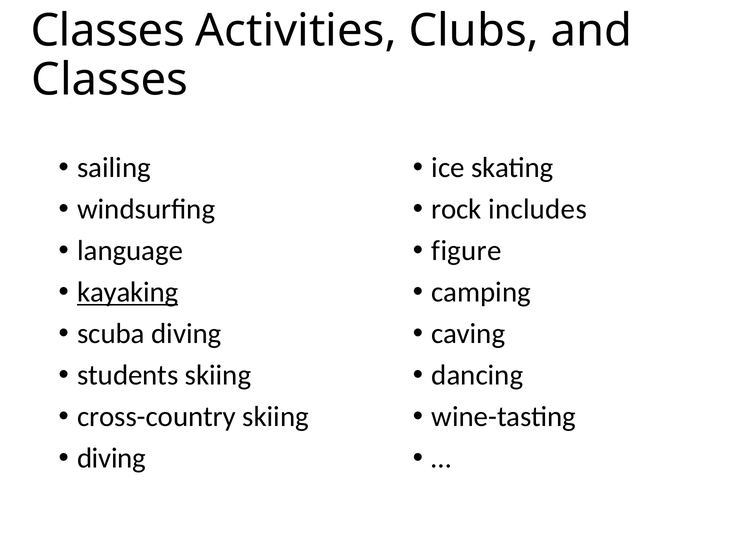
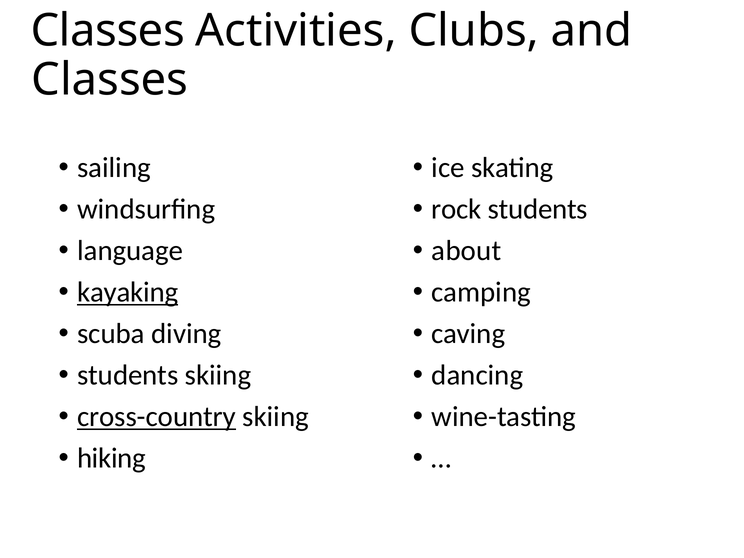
rock includes: includes -> students
figure: figure -> about
cross-country underline: none -> present
diving at (112, 458): diving -> hiking
